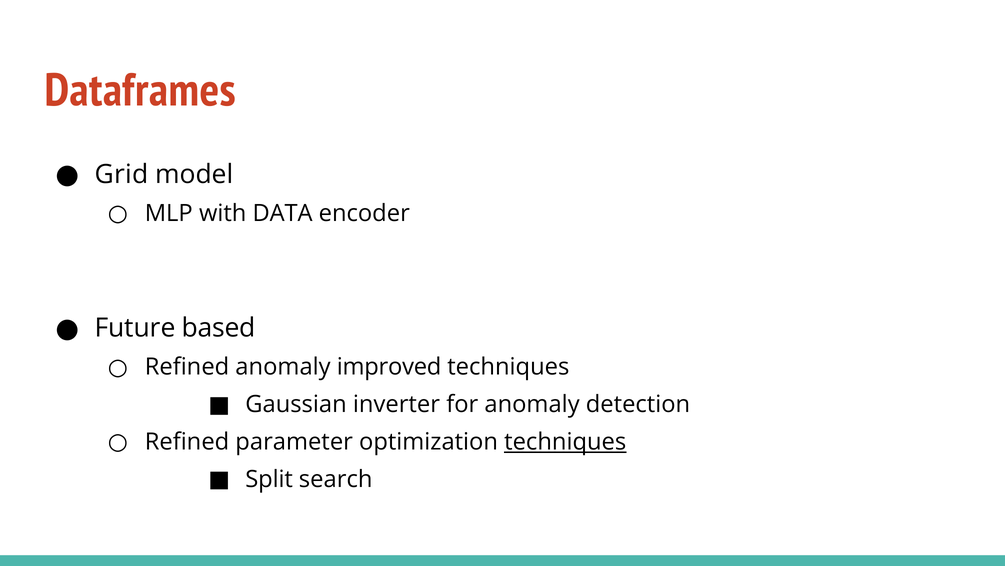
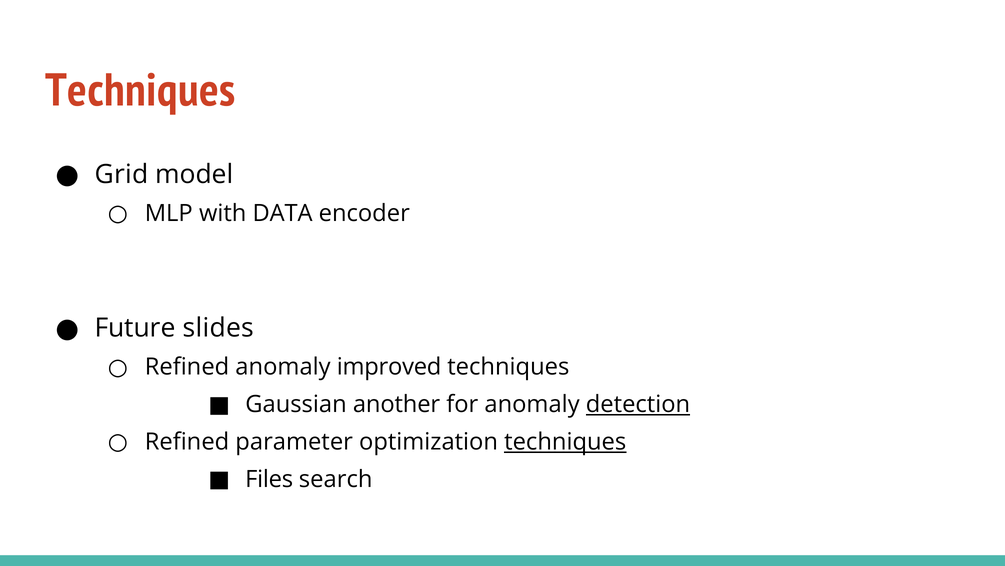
Dataframes at (140, 91): Dataframes -> Techniques
based: based -> slides
inverter: inverter -> another
detection underline: none -> present
Split: Split -> Files
